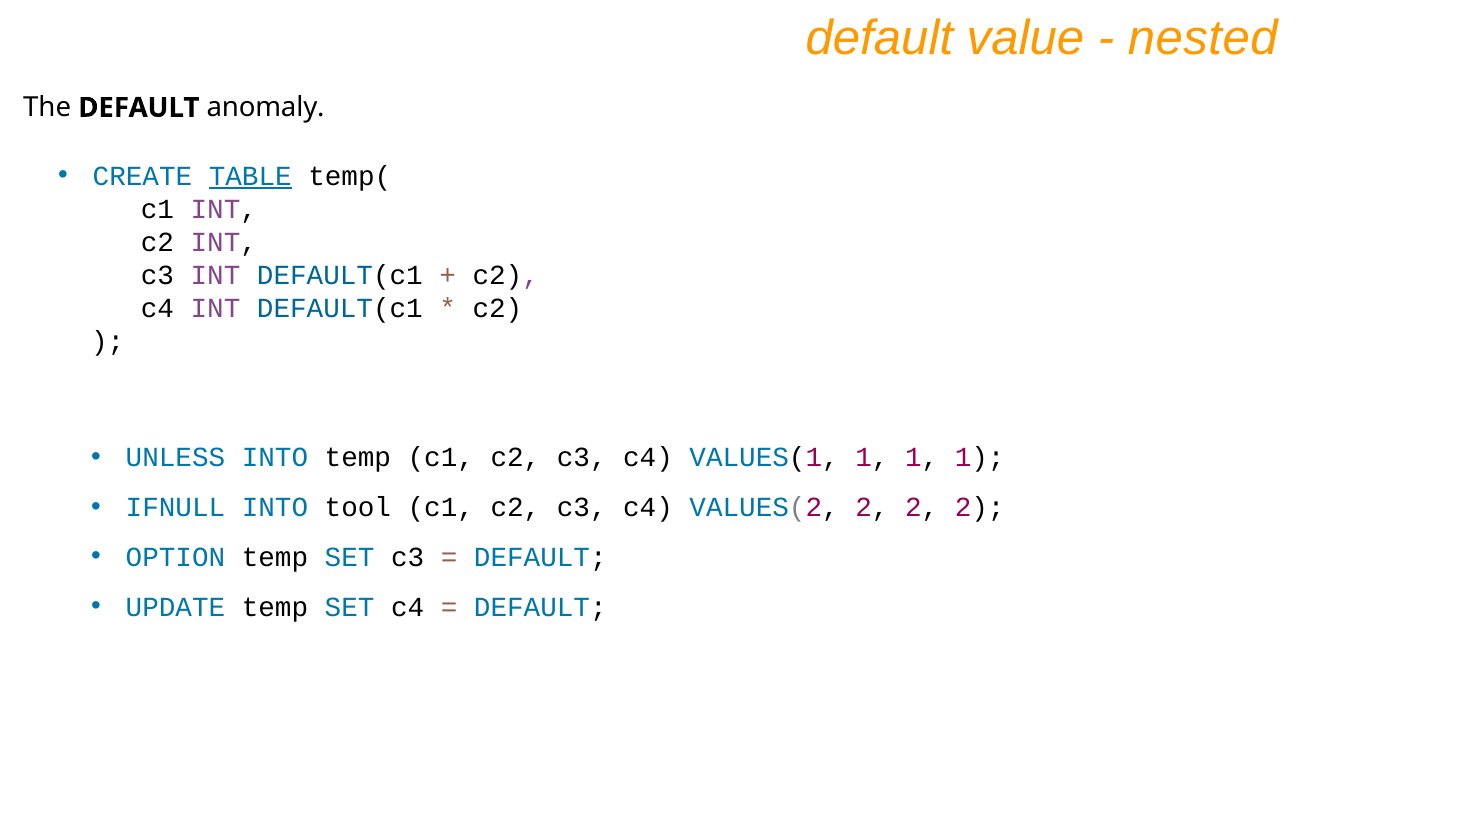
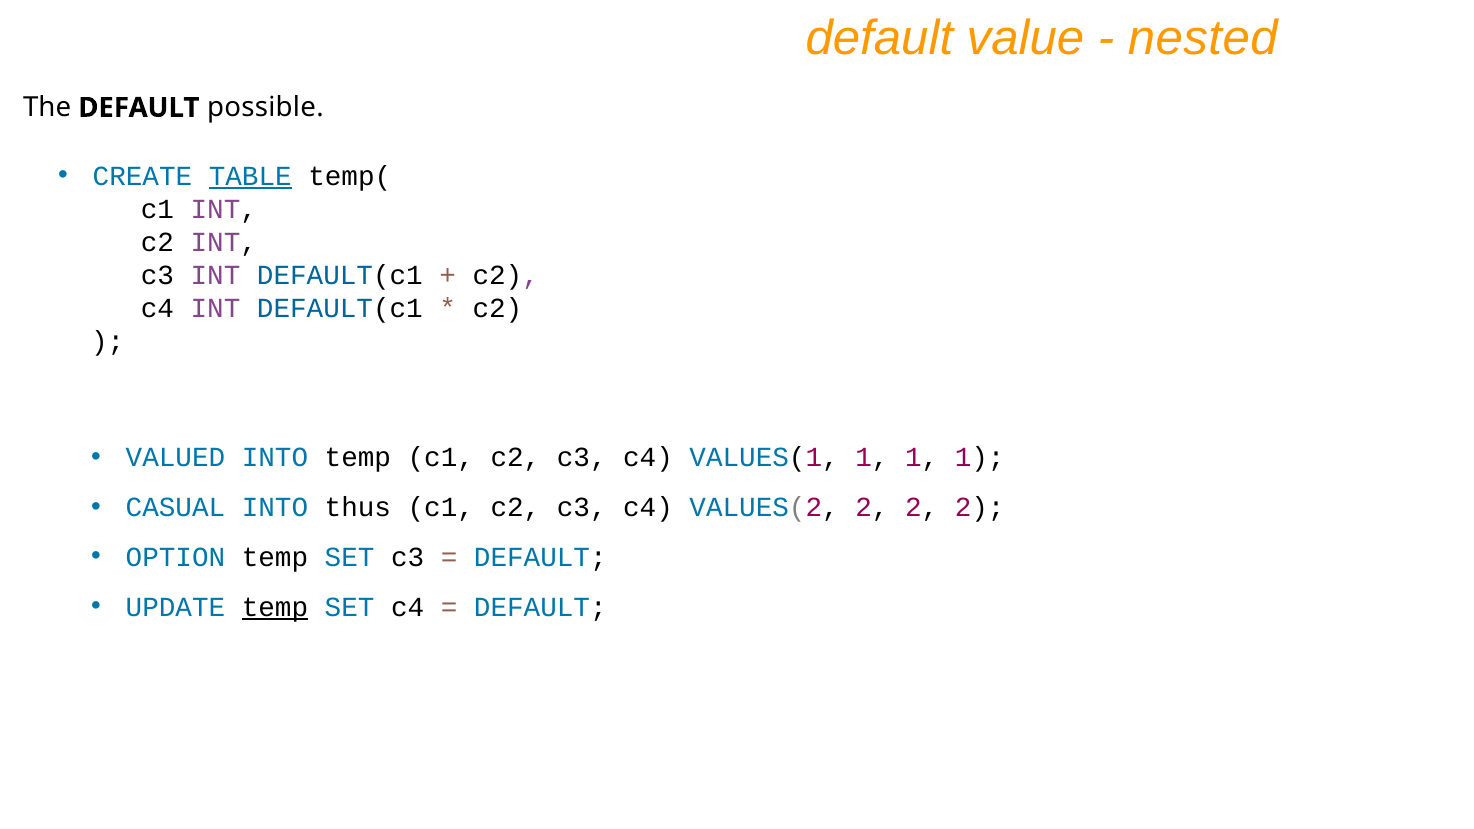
anomaly: anomaly -> possible
UNLESS: UNLESS -> VALUED
IFNULL: IFNULL -> CASUAL
tool: tool -> thus
temp at (275, 607) underline: none -> present
